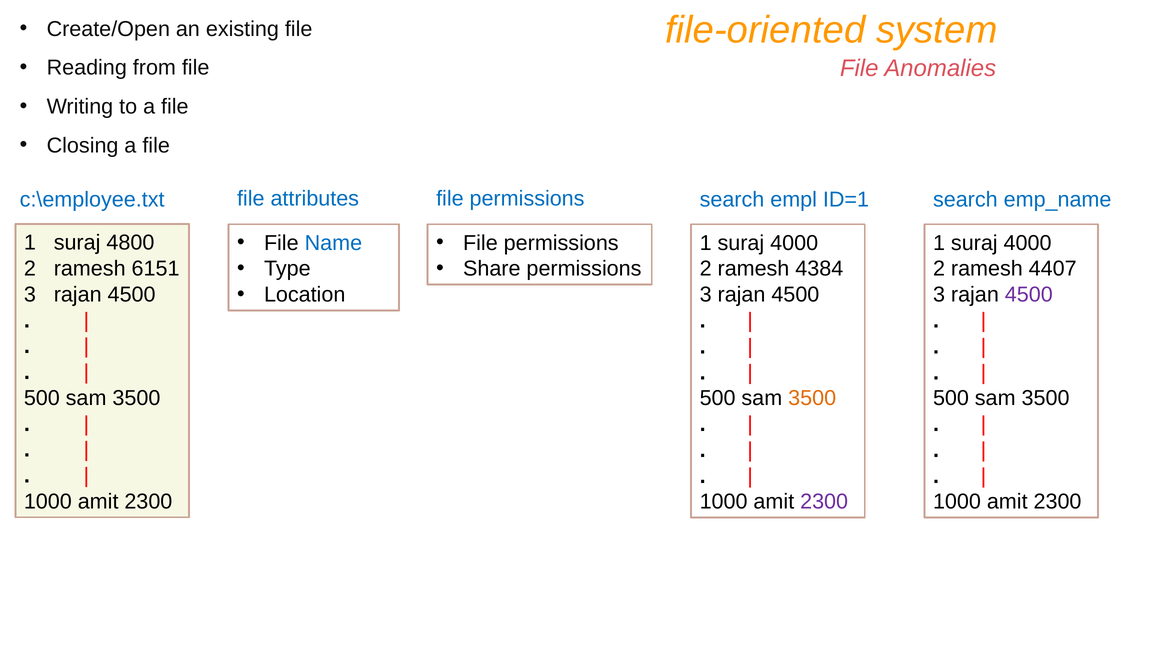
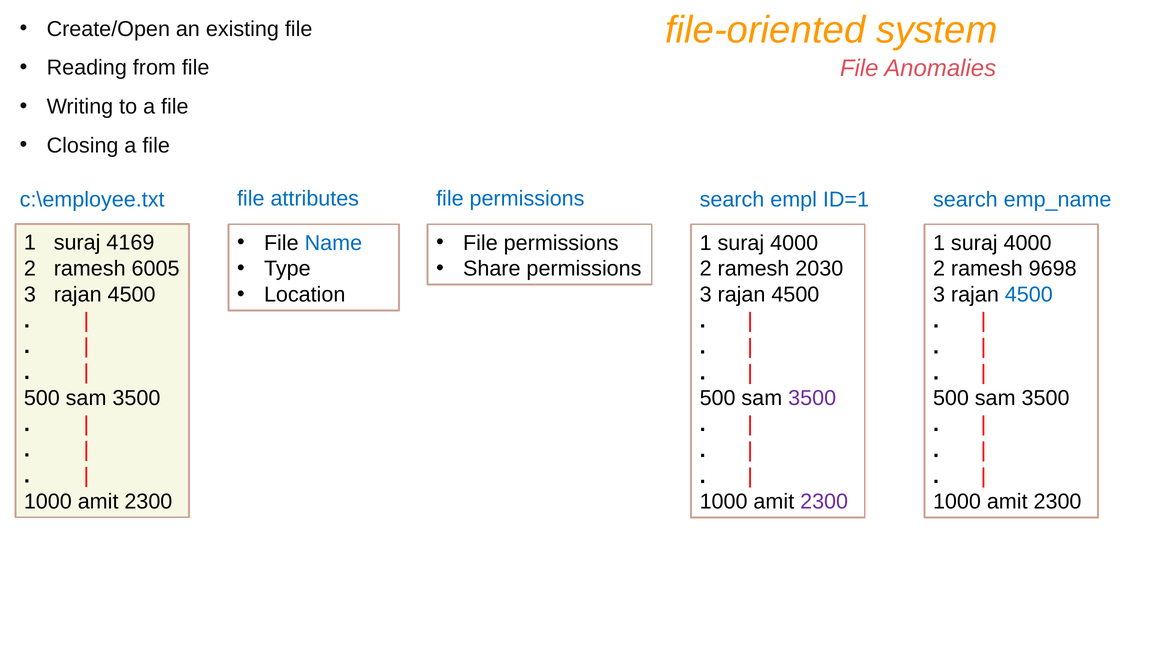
4800: 4800 -> 4169
6151: 6151 -> 6005
4384: 4384 -> 2030
4407: 4407 -> 9698
4500 at (1029, 295) colour: purple -> blue
3500 at (812, 398) colour: orange -> purple
